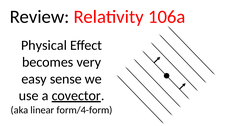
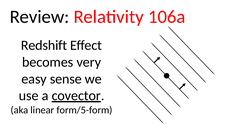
Physical: Physical -> Redshift
form/4-form: form/4-form -> form/5-form
